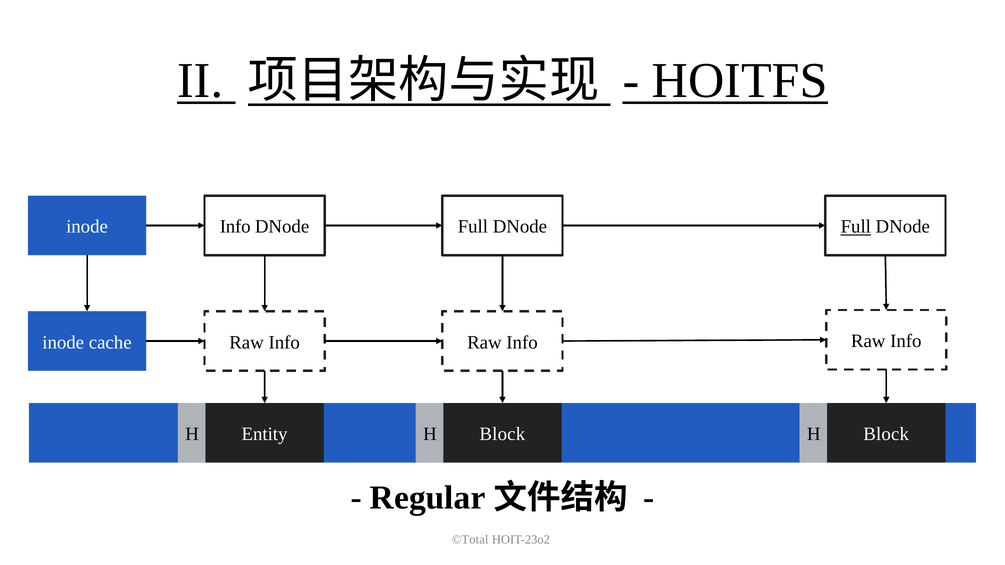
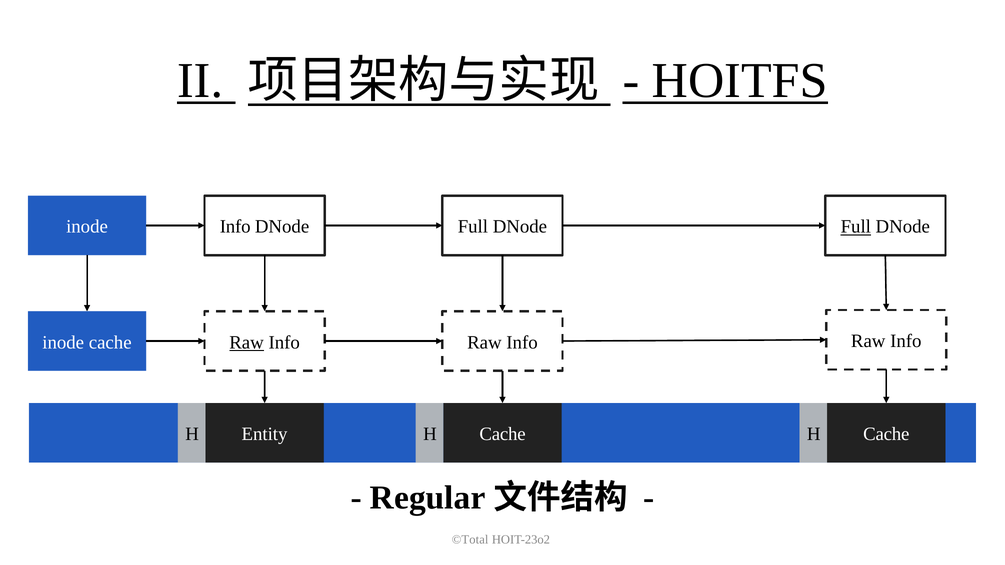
Raw at (247, 343) underline: none -> present
Block at (502, 434): Block -> Cache
H Block: Block -> Cache
